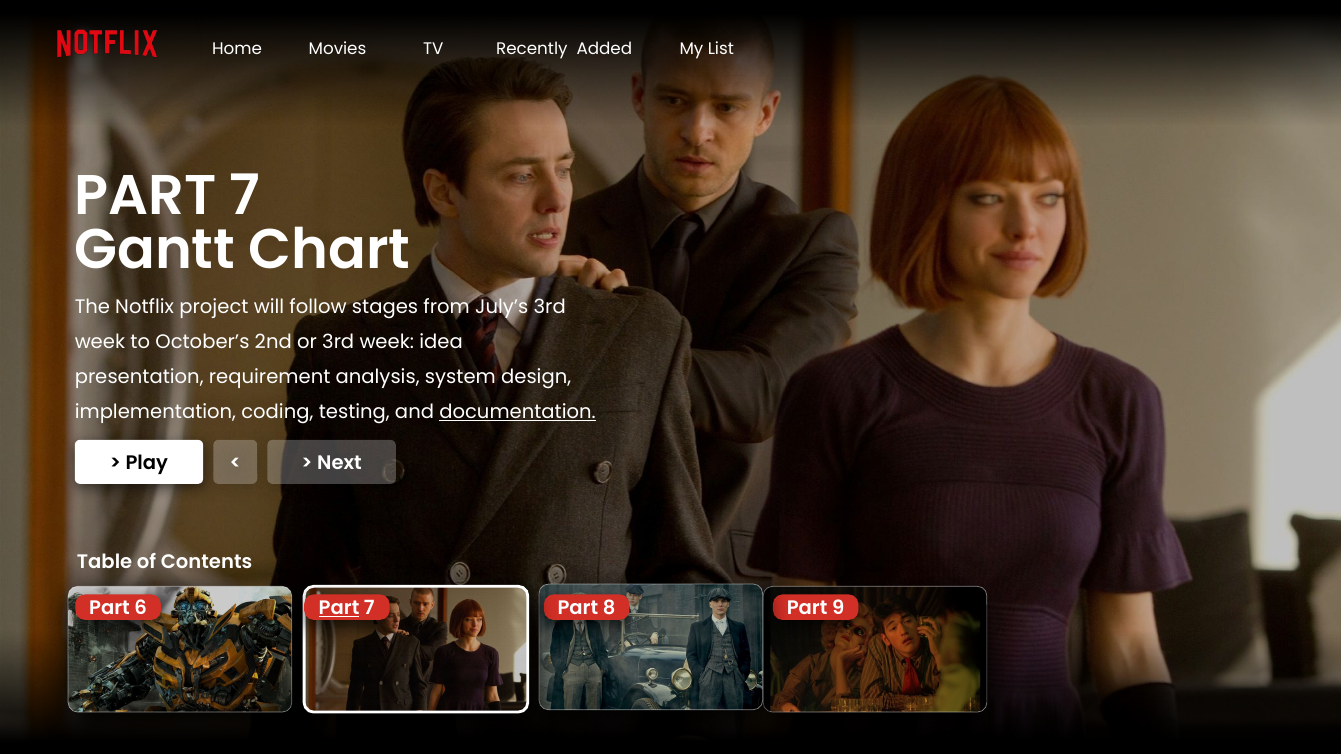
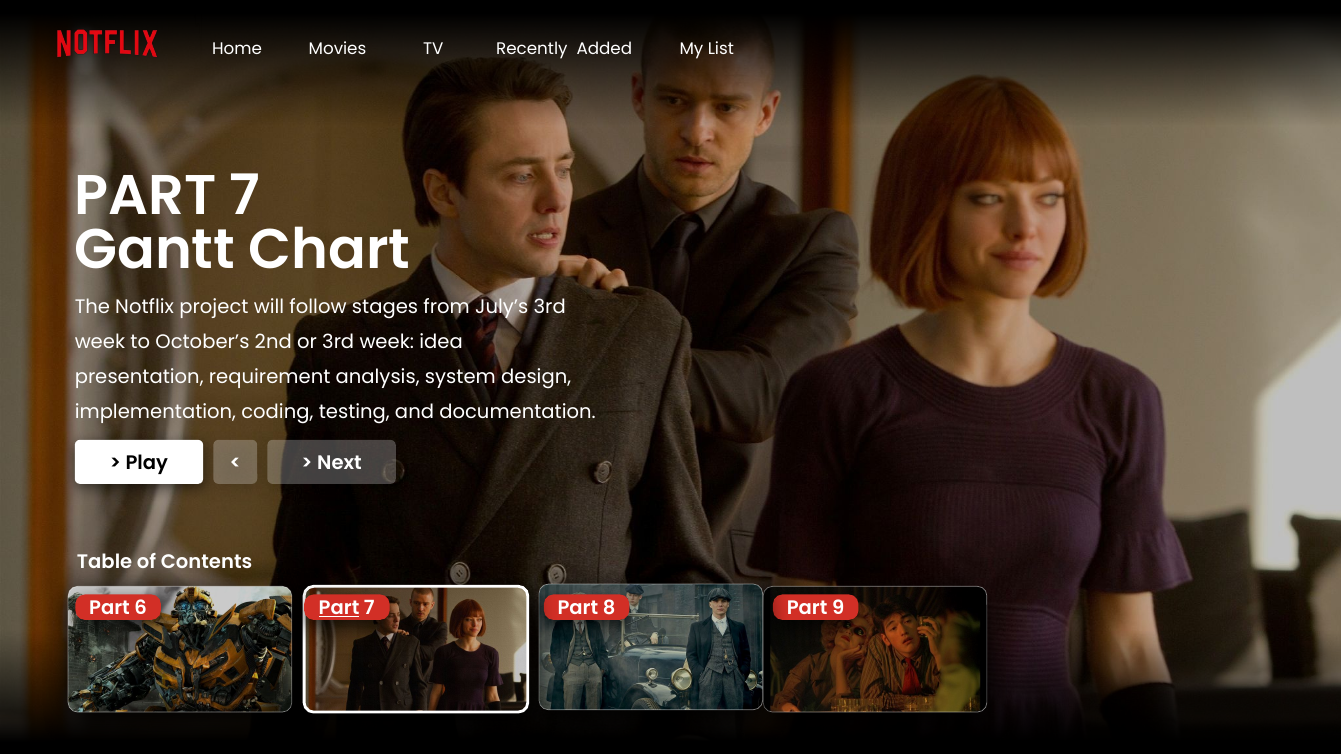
documentation underline: present -> none
